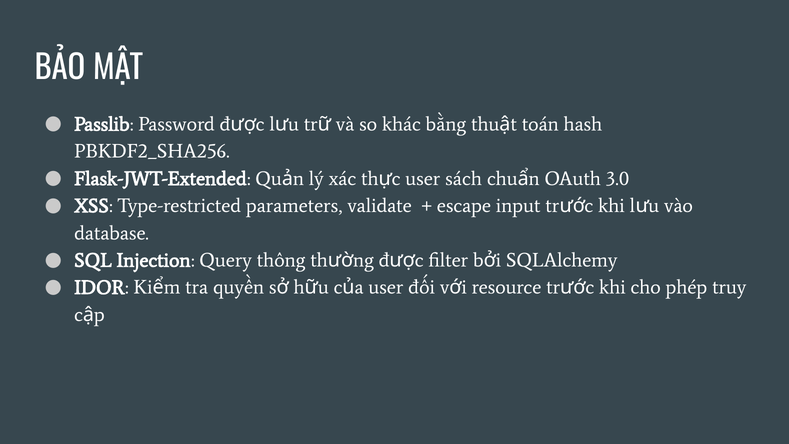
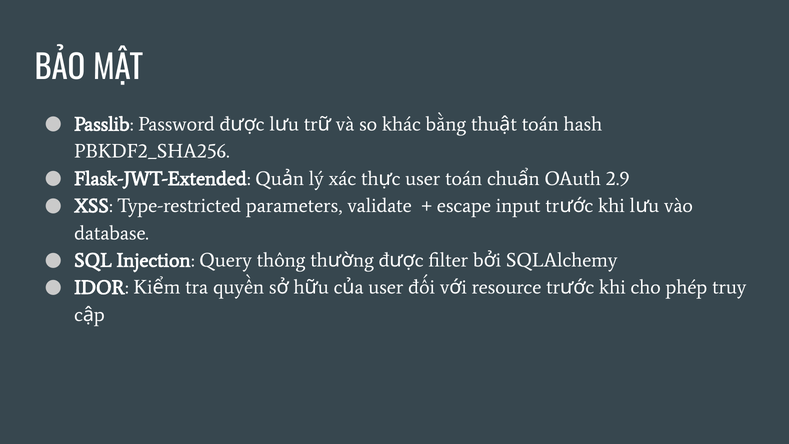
user sách: sách -> toán
3.0: 3.0 -> 2.9
